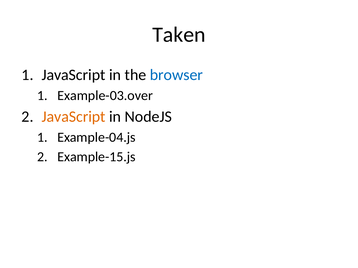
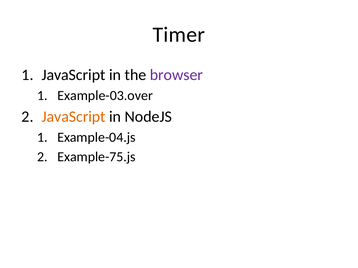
Taken: Taken -> Timer
browser colour: blue -> purple
Example-15.js: Example-15.js -> Example-75.js
